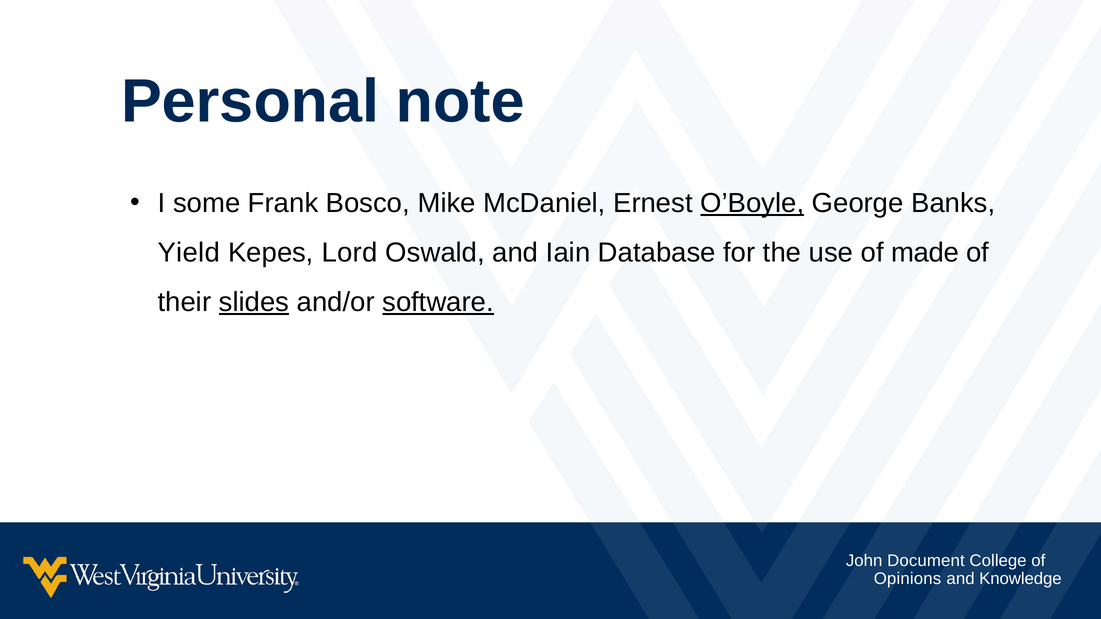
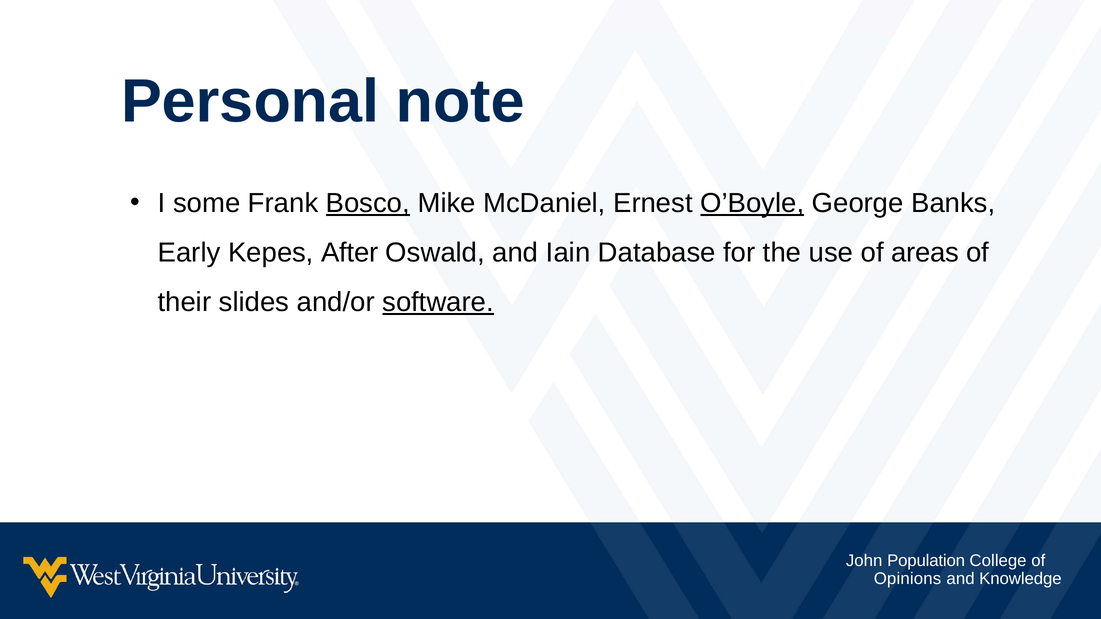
Bosco underline: none -> present
Yield: Yield -> Early
Lord: Lord -> After
made: made -> areas
slides underline: present -> none
Document: Document -> Population
